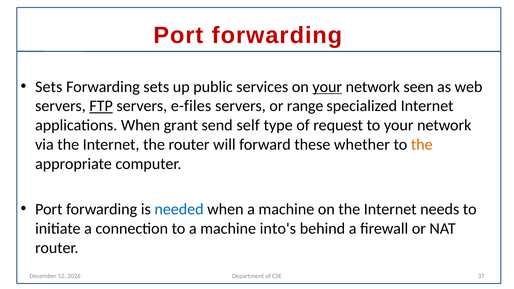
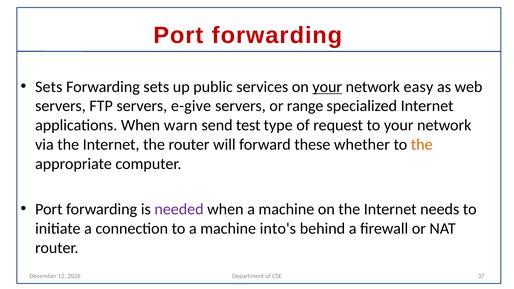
seen: seen -> easy
FTP underline: present -> none
e-files: e-files -> e-give
grant: grant -> warn
self: self -> test
needed colour: blue -> purple
